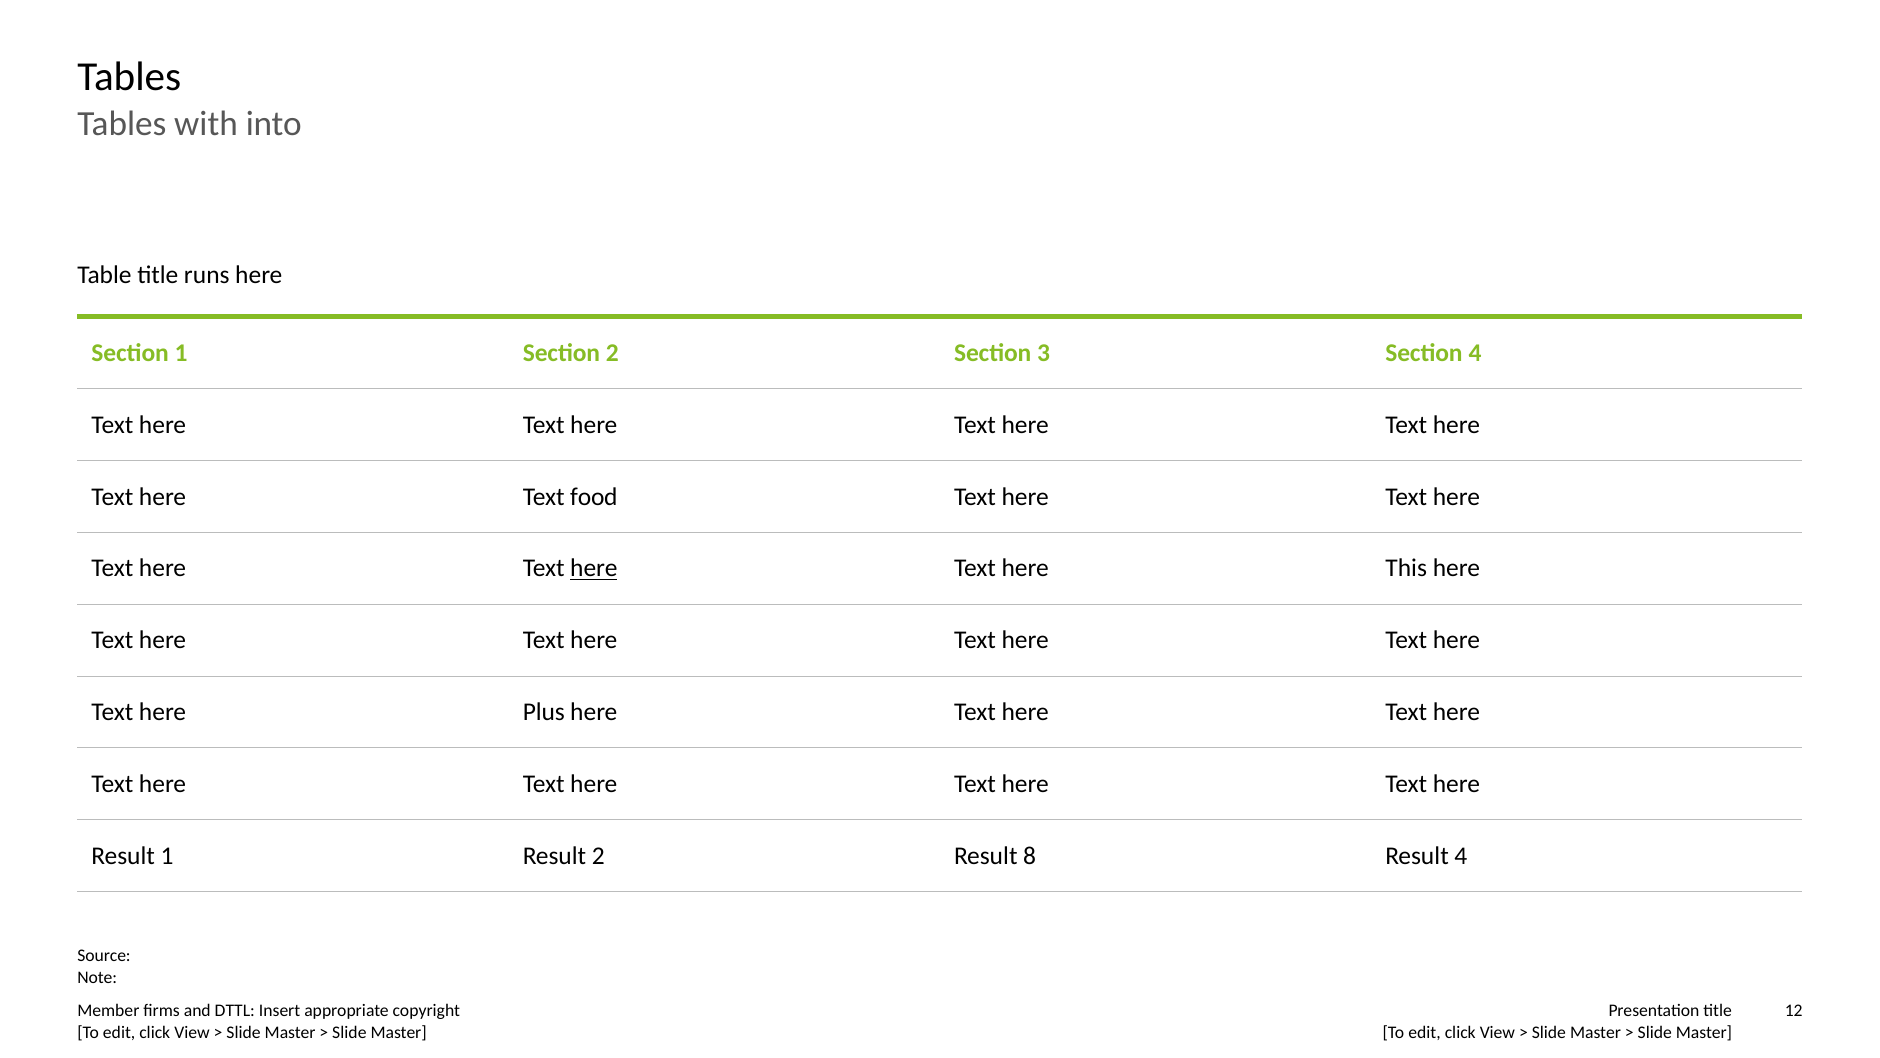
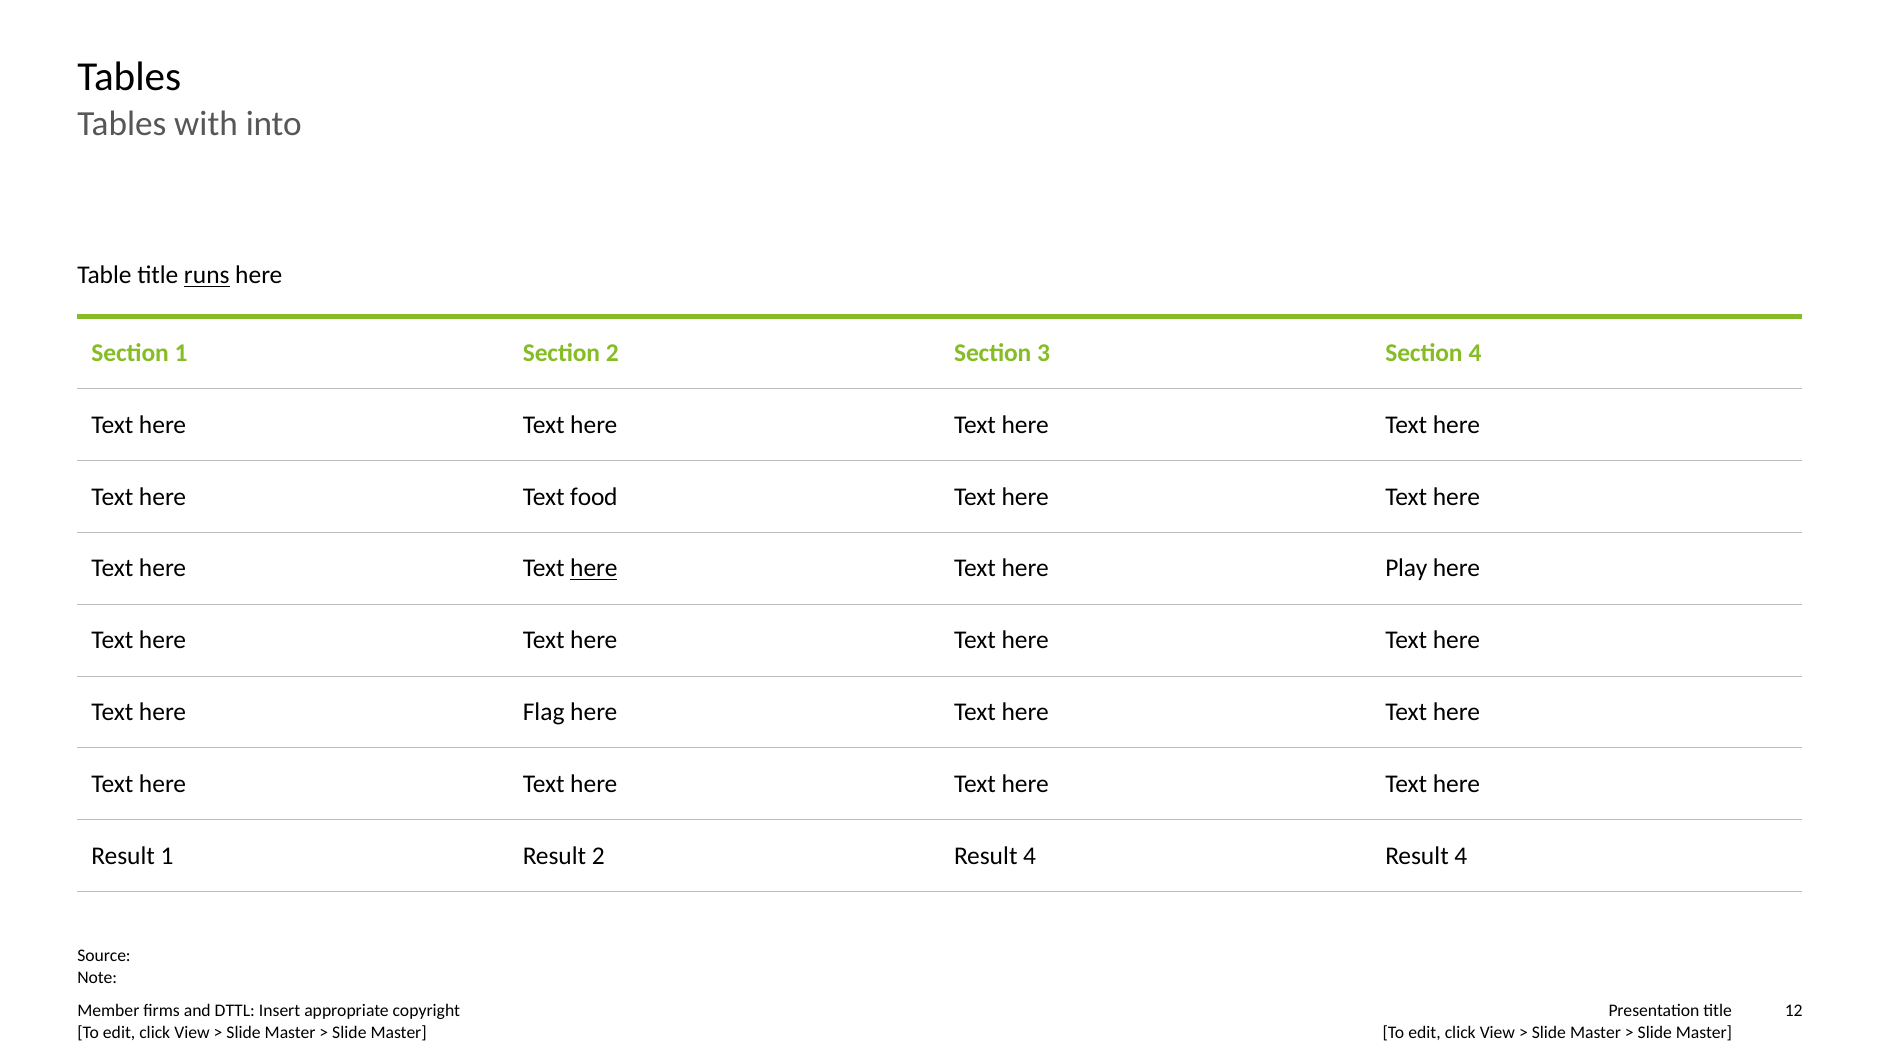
runs underline: none -> present
This: This -> Play
Plus: Plus -> Flag
2 Result 8: 8 -> 4
